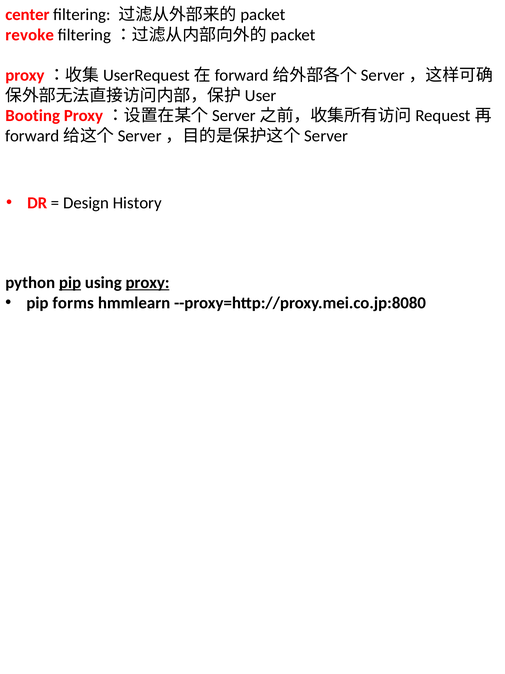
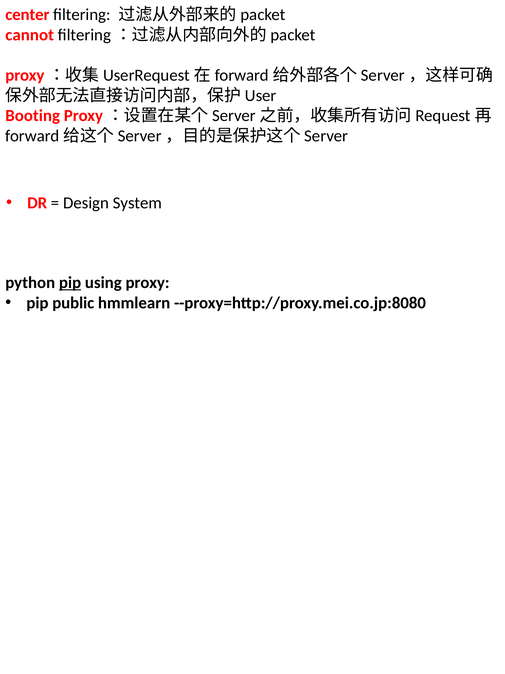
revoke: revoke -> cannot
History: History -> System
proxy underline: present -> none
forms: forms -> public
